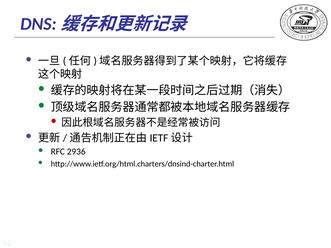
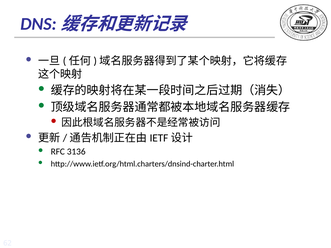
2936: 2936 -> 3136
